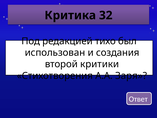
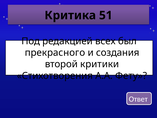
32: 32 -> 51
тихо: тихо -> всех
использован: использован -> прекрасного
Заря: Заря -> Фету
